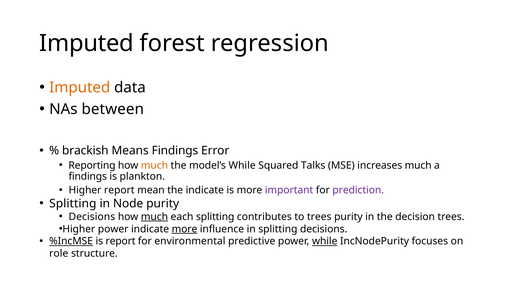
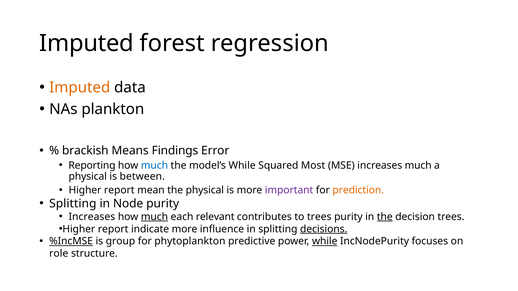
between: between -> plankton
much at (154, 166) colour: orange -> blue
Talks: Talks -> Most
findings at (88, 177): findings -> physical
plankton: plankton -> between
the indicate: indicate -> physical
prediction colour: purple -> orange
Decisions at (92, 217): Decisions -> Increases
each splitting: splitting -> relevant
the at (385, 217) underline: none -> present
power at (113, 229): power -> report
more at (185, 229) underline: present -> none
decisions at (324, 229) underline: none -> present
is report: report -> group
environmental: environmental -> phytoplankton
